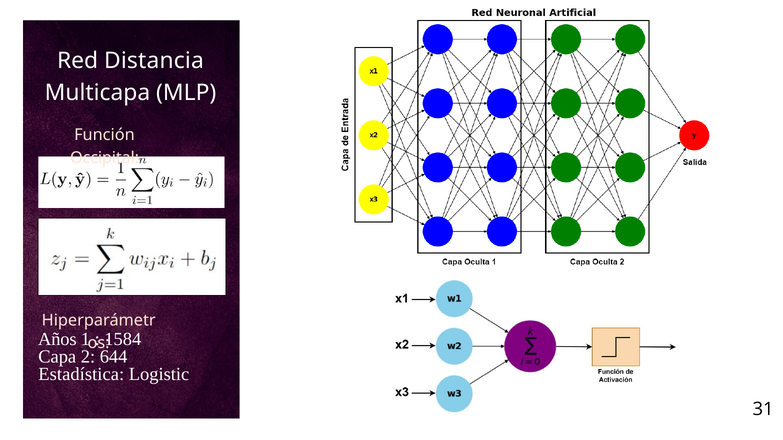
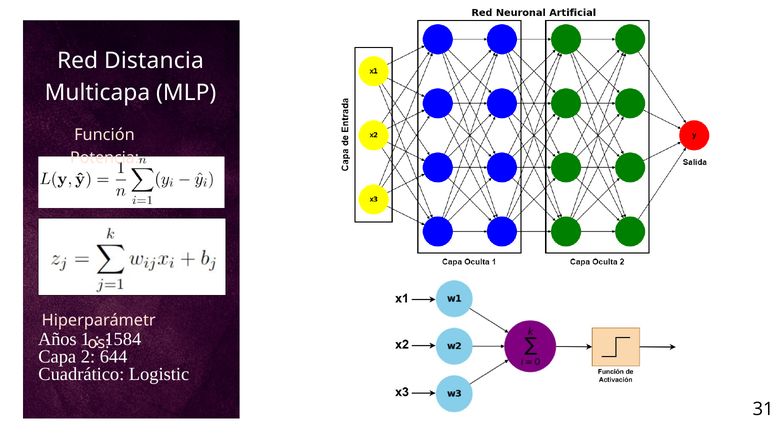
Occipital: Occipital -> Potencia
Estadística: Estadística -> Cuadrático
